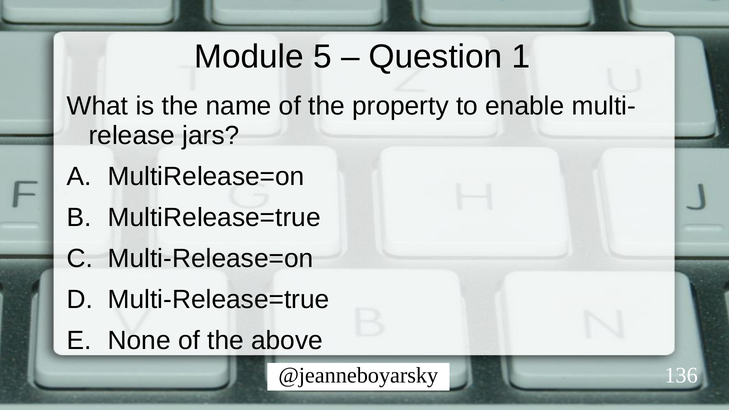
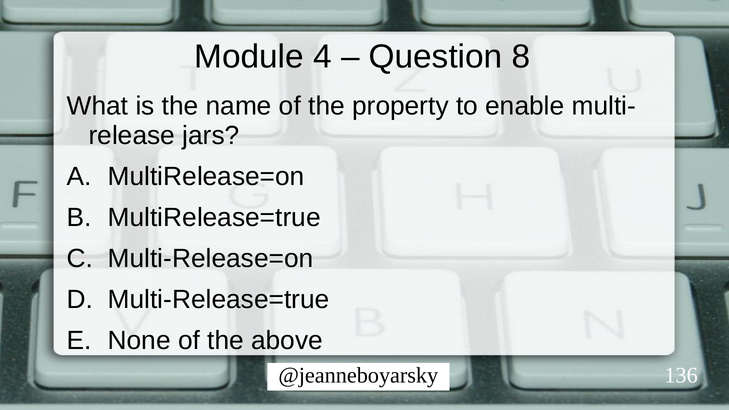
5: 5 -> 4
1: 1 -> 8
